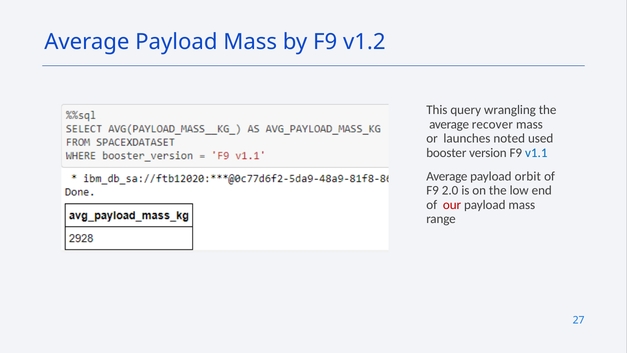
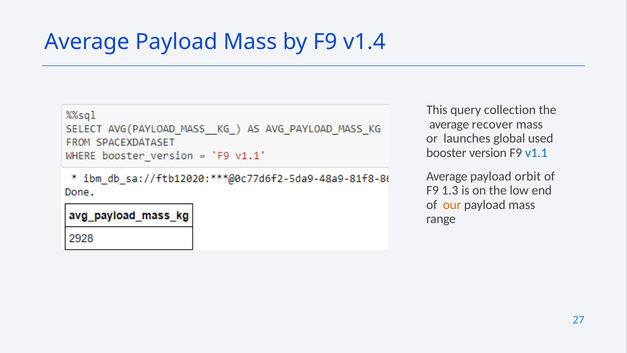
v1.2: v1.2 -> v1.4
wrangling: wrangling -> collection
noted: noted -> global
2.0: 2.0 -> 1.3
our colour: red -> orange
